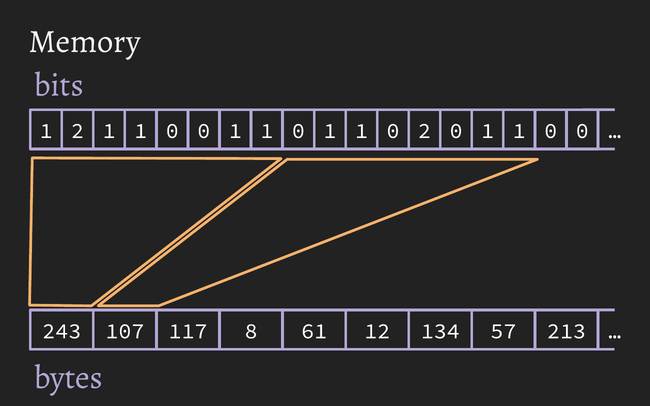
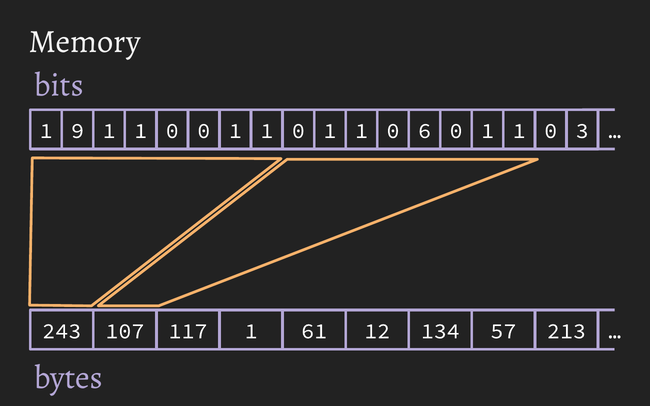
1 2: 2 -> 9
0 2: 2 -> 6
1 1 0 0: 0 -> 3
117 8: 8 -> 1
